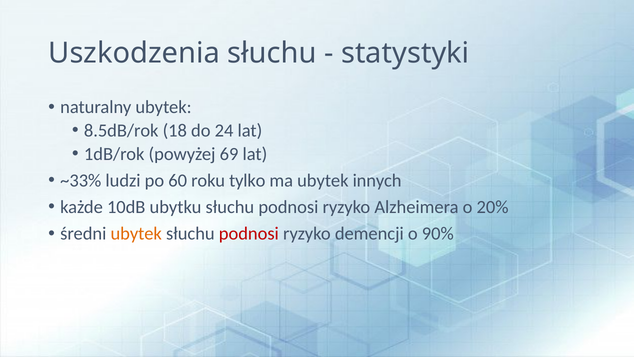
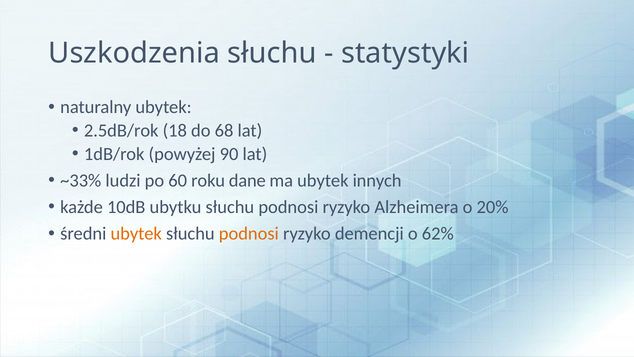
8.5dB/rok: 8.5dB/rok -> 2.5dB/rok
24: 24 -> 68
69: 69 -> 90
tylko: tylko -> dane
podnosi at (249, 233) colour: red -> orange
90%: 90% -> 62%
